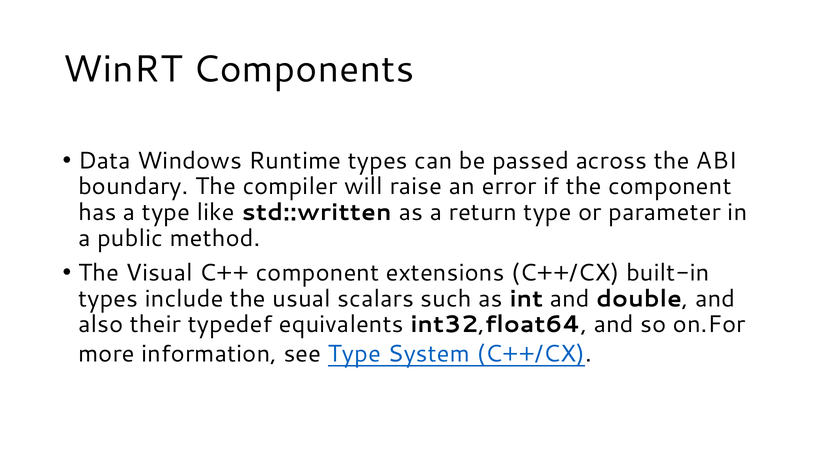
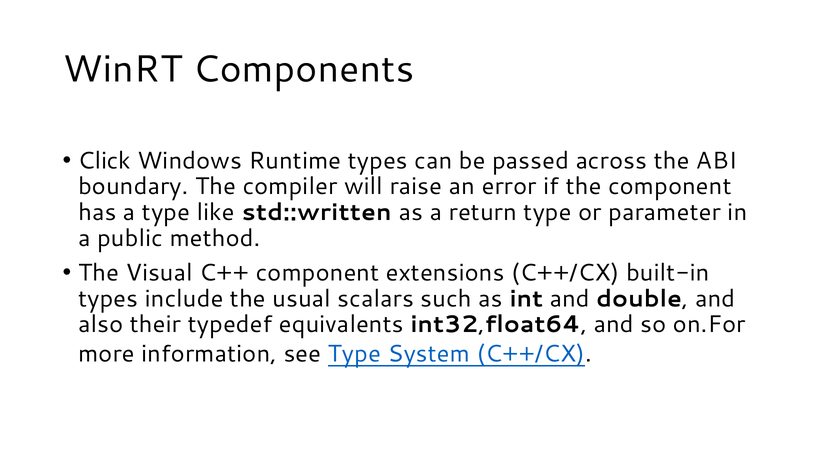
Data: Data -> Click
